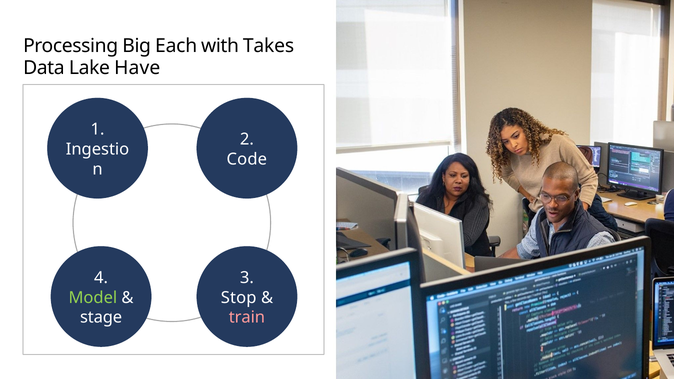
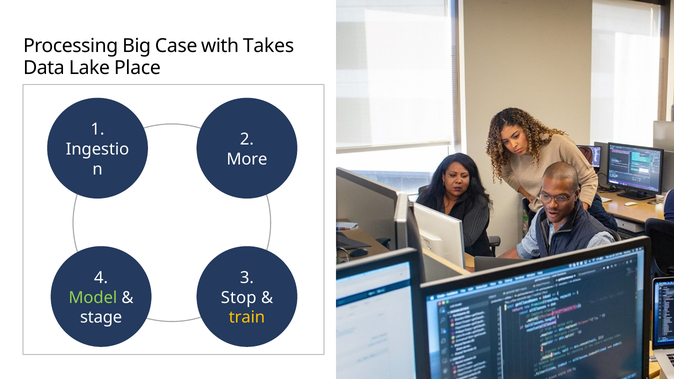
Each: Each -> Case
Have: Have -> Place
Code: Code -> More
train colour: pink -> yellow
